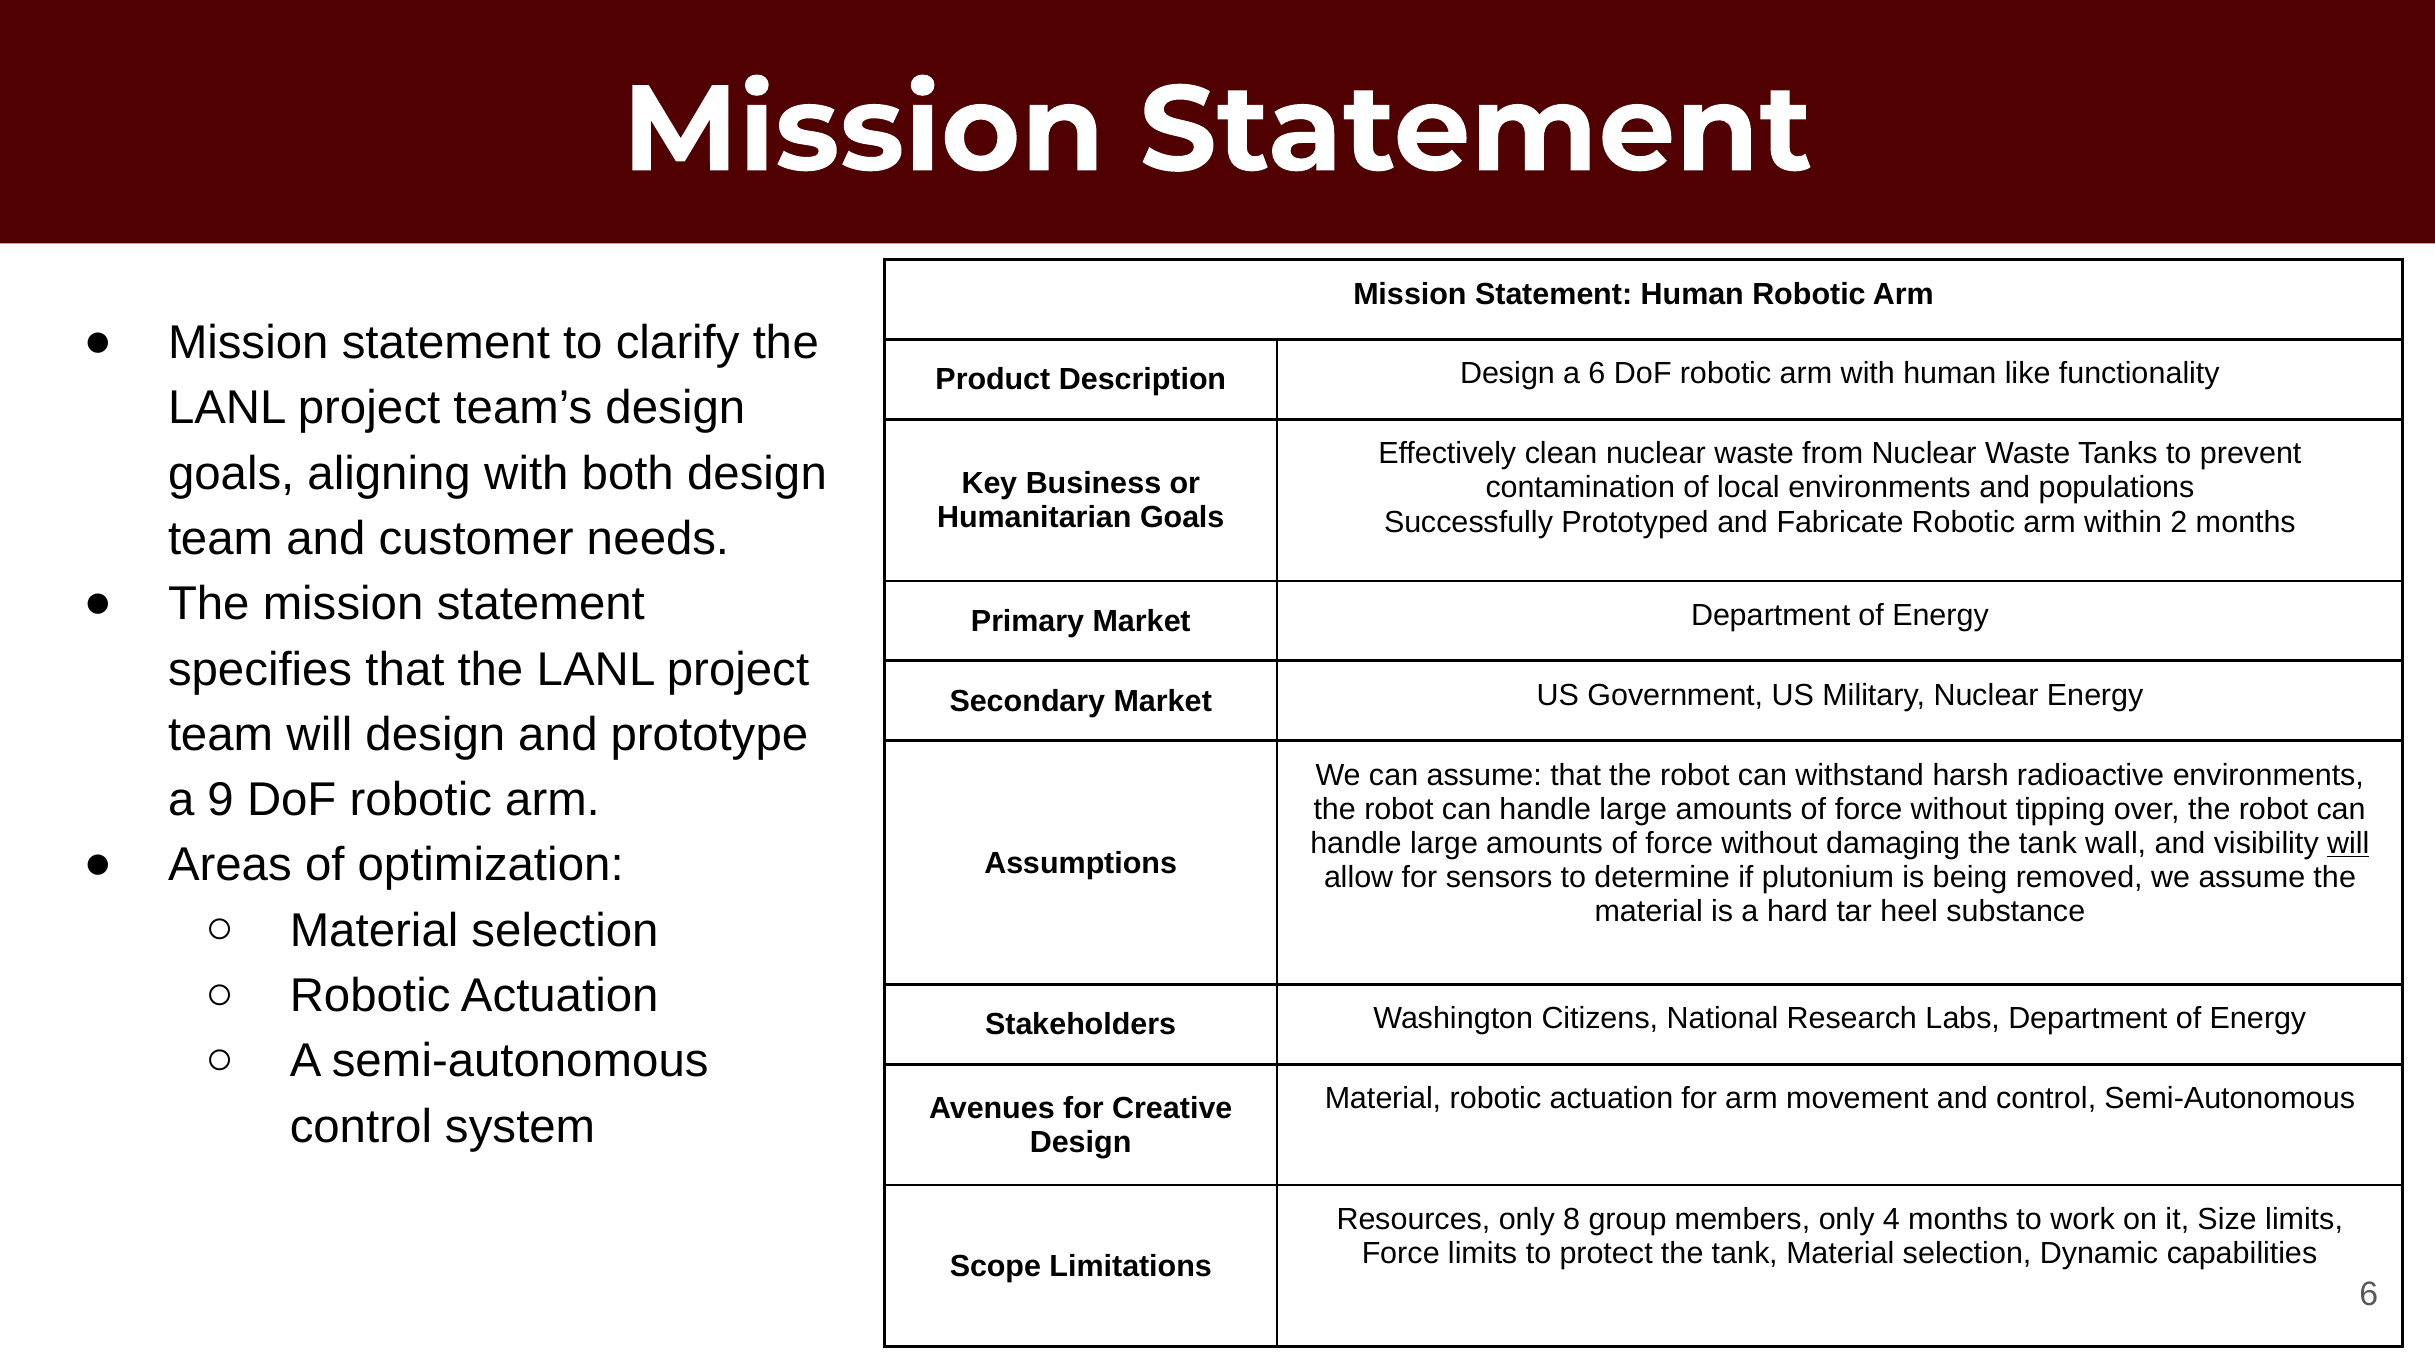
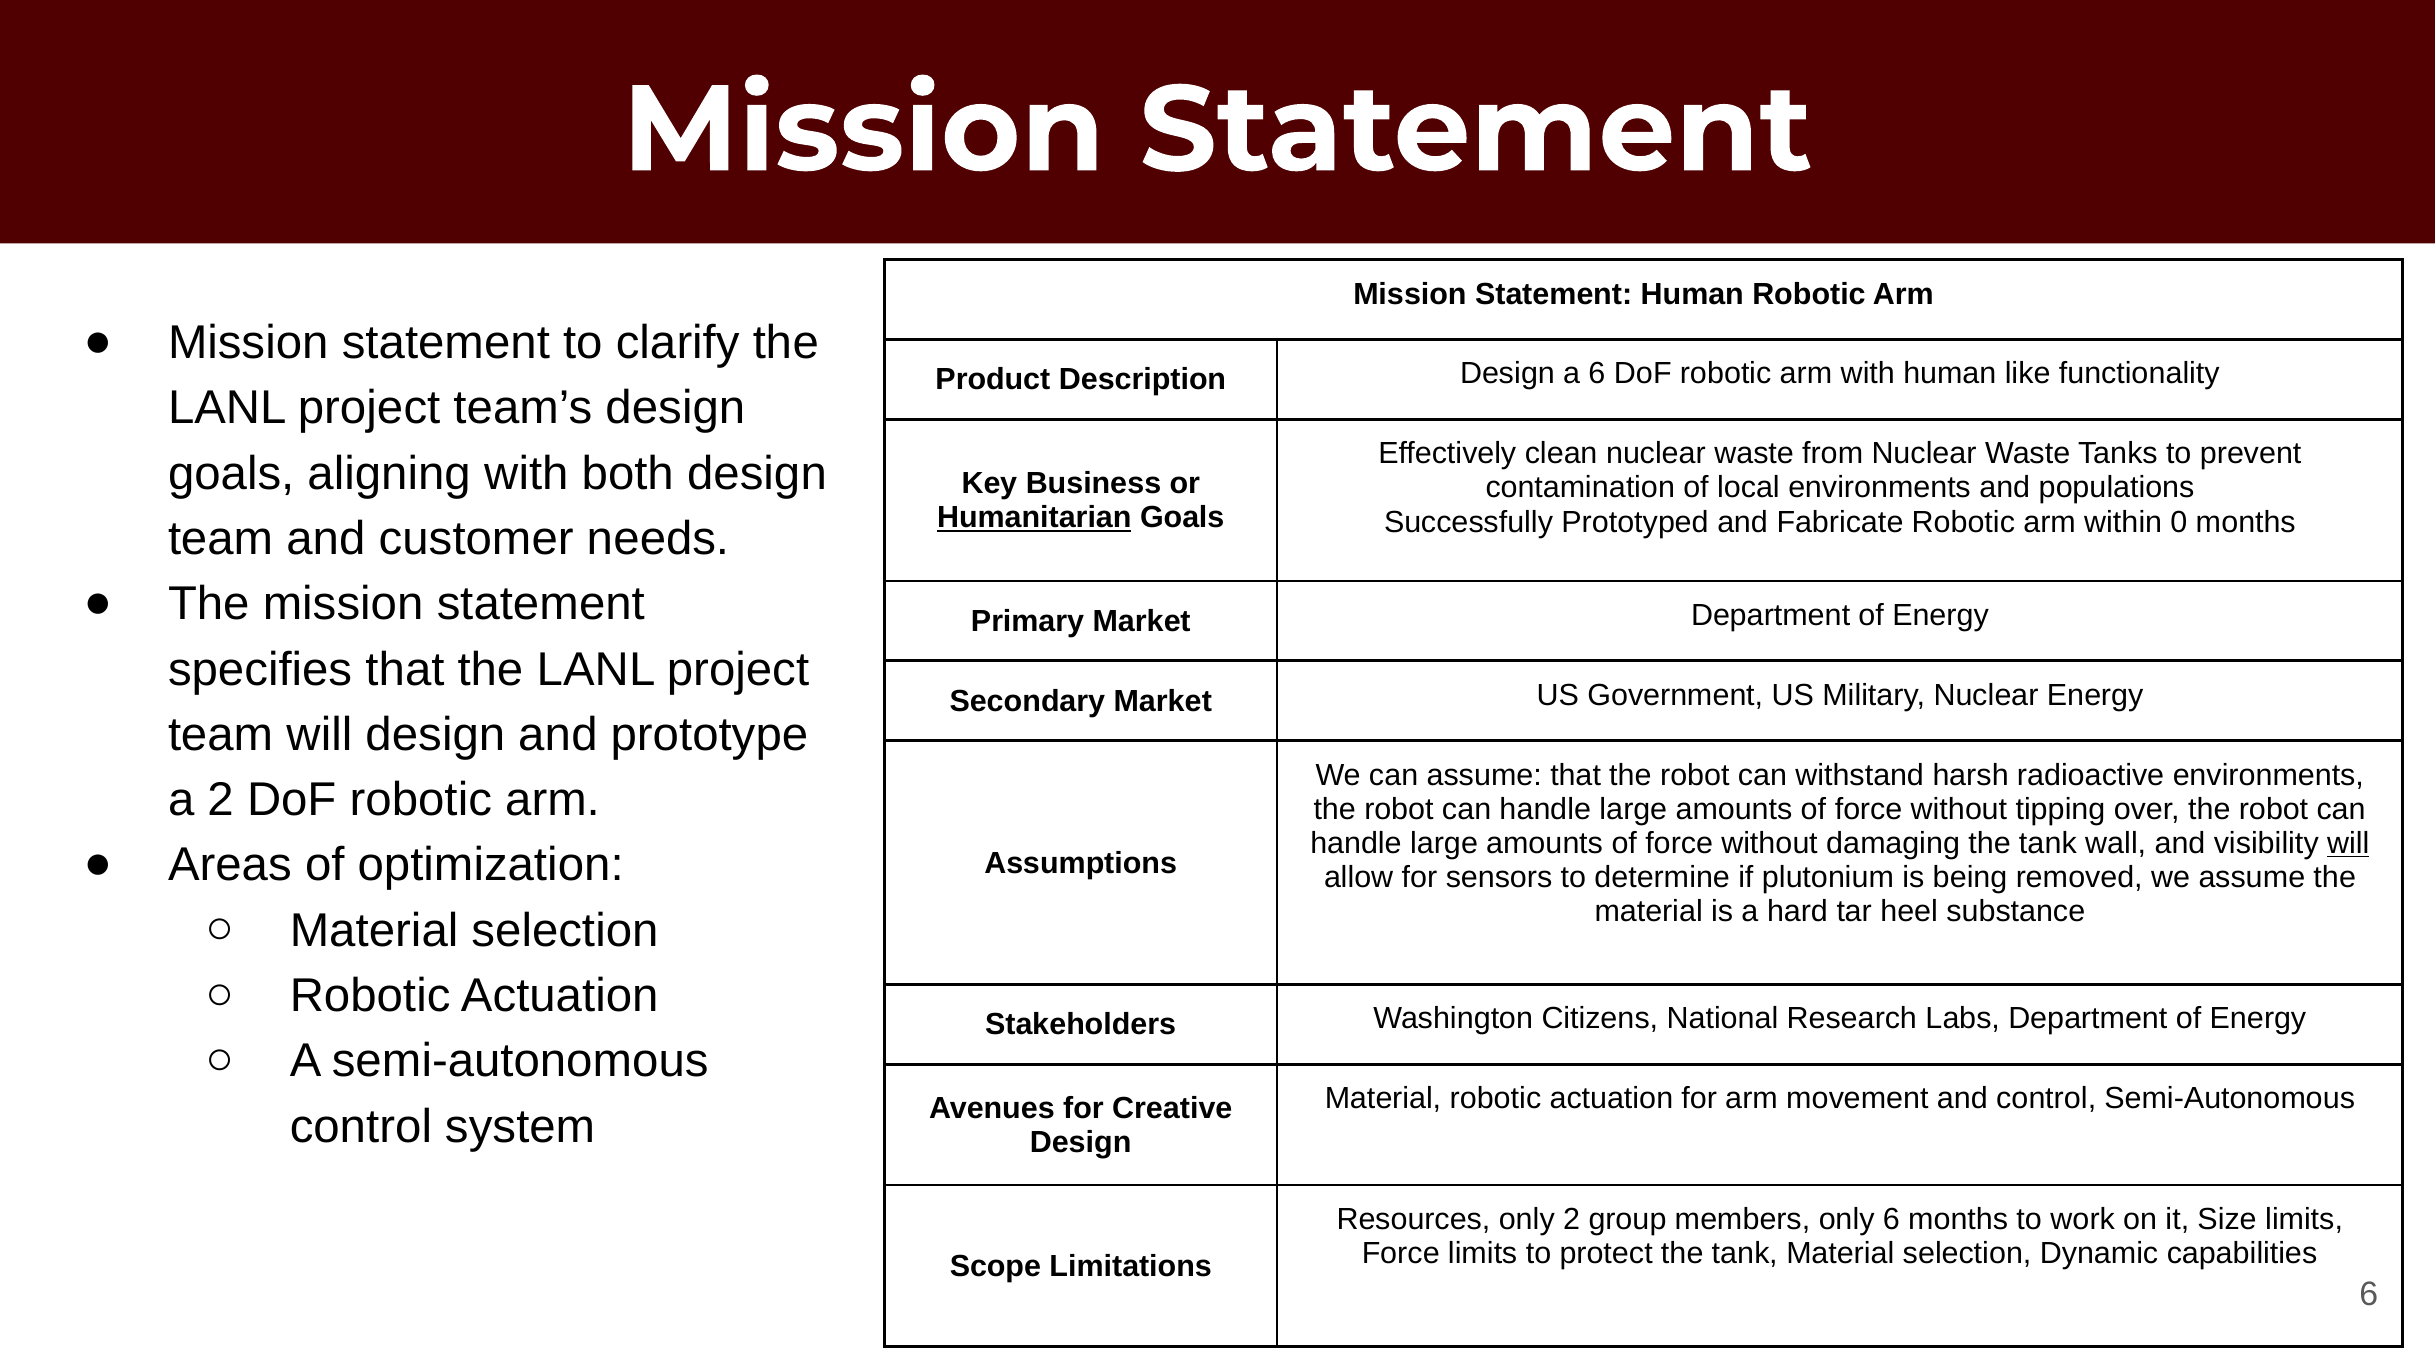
Humanitarian underline: none -> present
2: 2 -> 0
a 9: 9 -> 2
only 8: 8 -> 2
only 4: 4 -> 6
